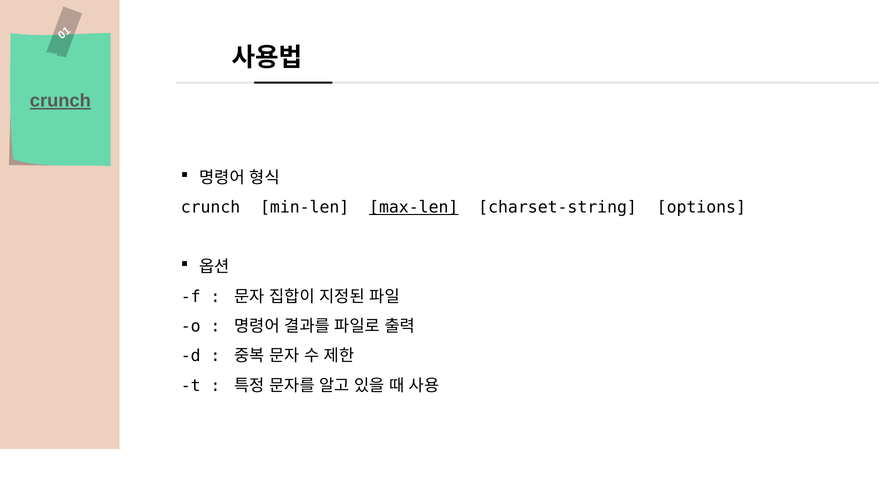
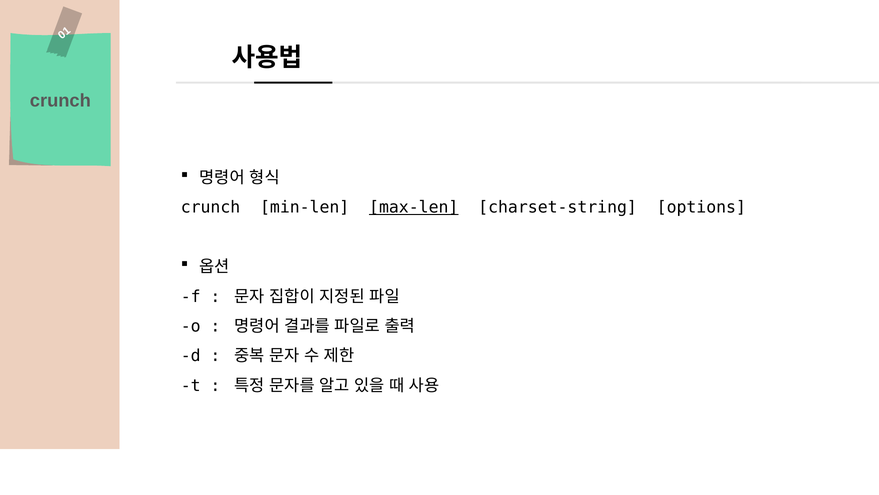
crunch at (60, 101) underline: present -> none
